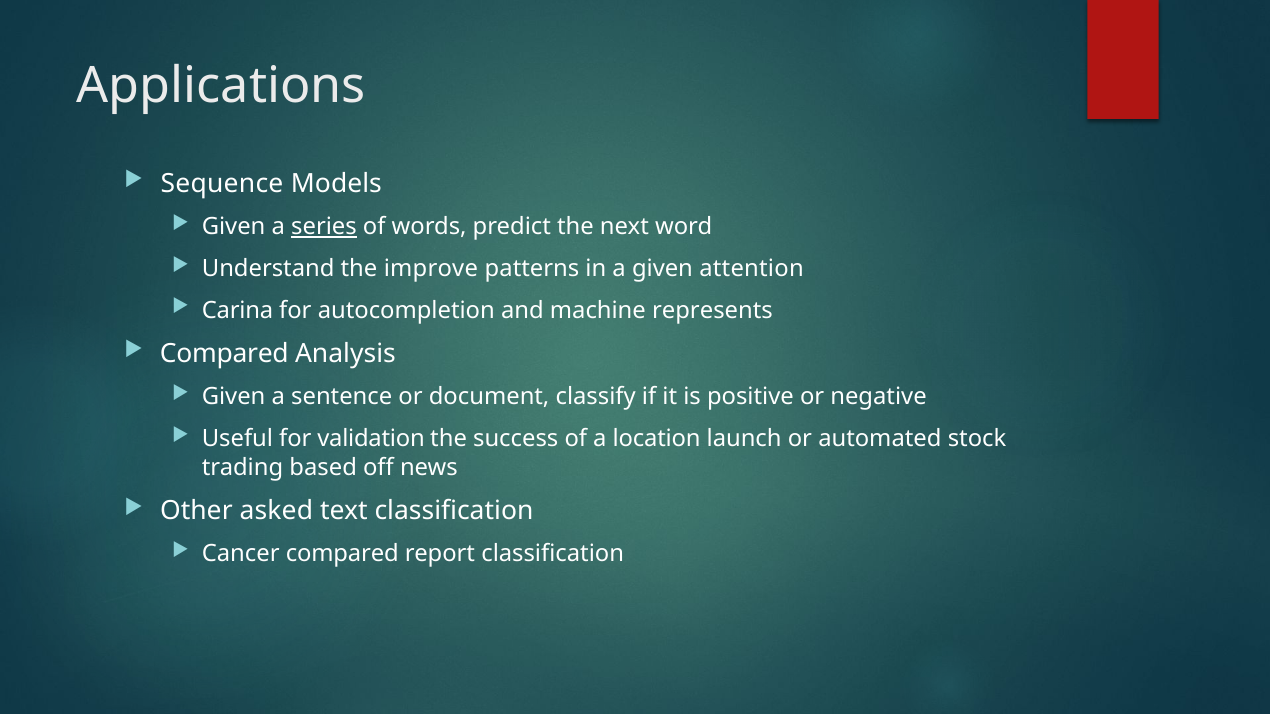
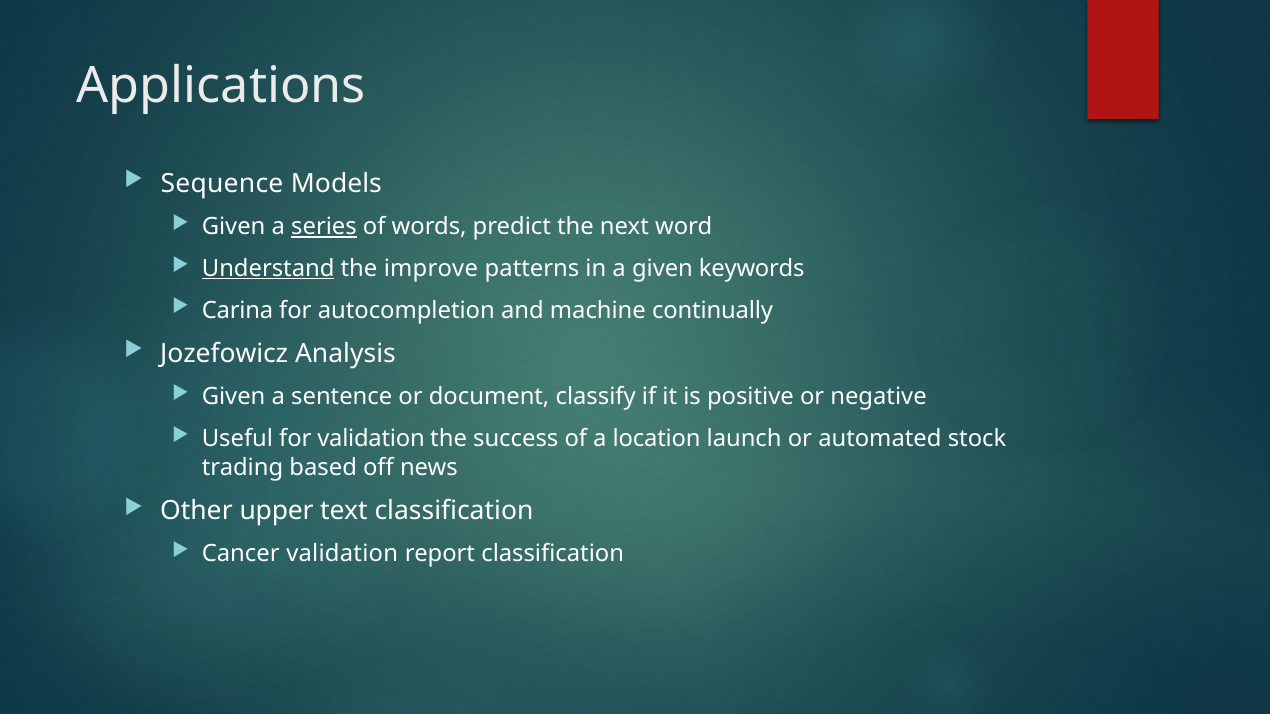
Understand underline: none -> present
attention: attention -> keywords
represents: represents -> continually
Compared at (224, 354): Compared -> Jozefowicz
asked: asked -> upper
Cancer compared: compared -> validation
